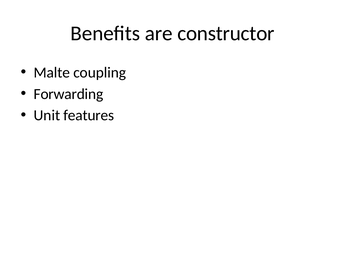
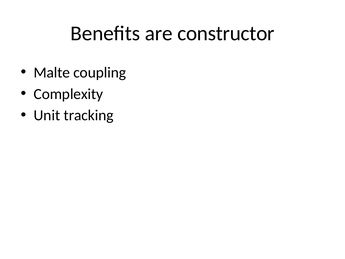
Forwarding: Forwarding -> Complexity
features: features -> tracking
